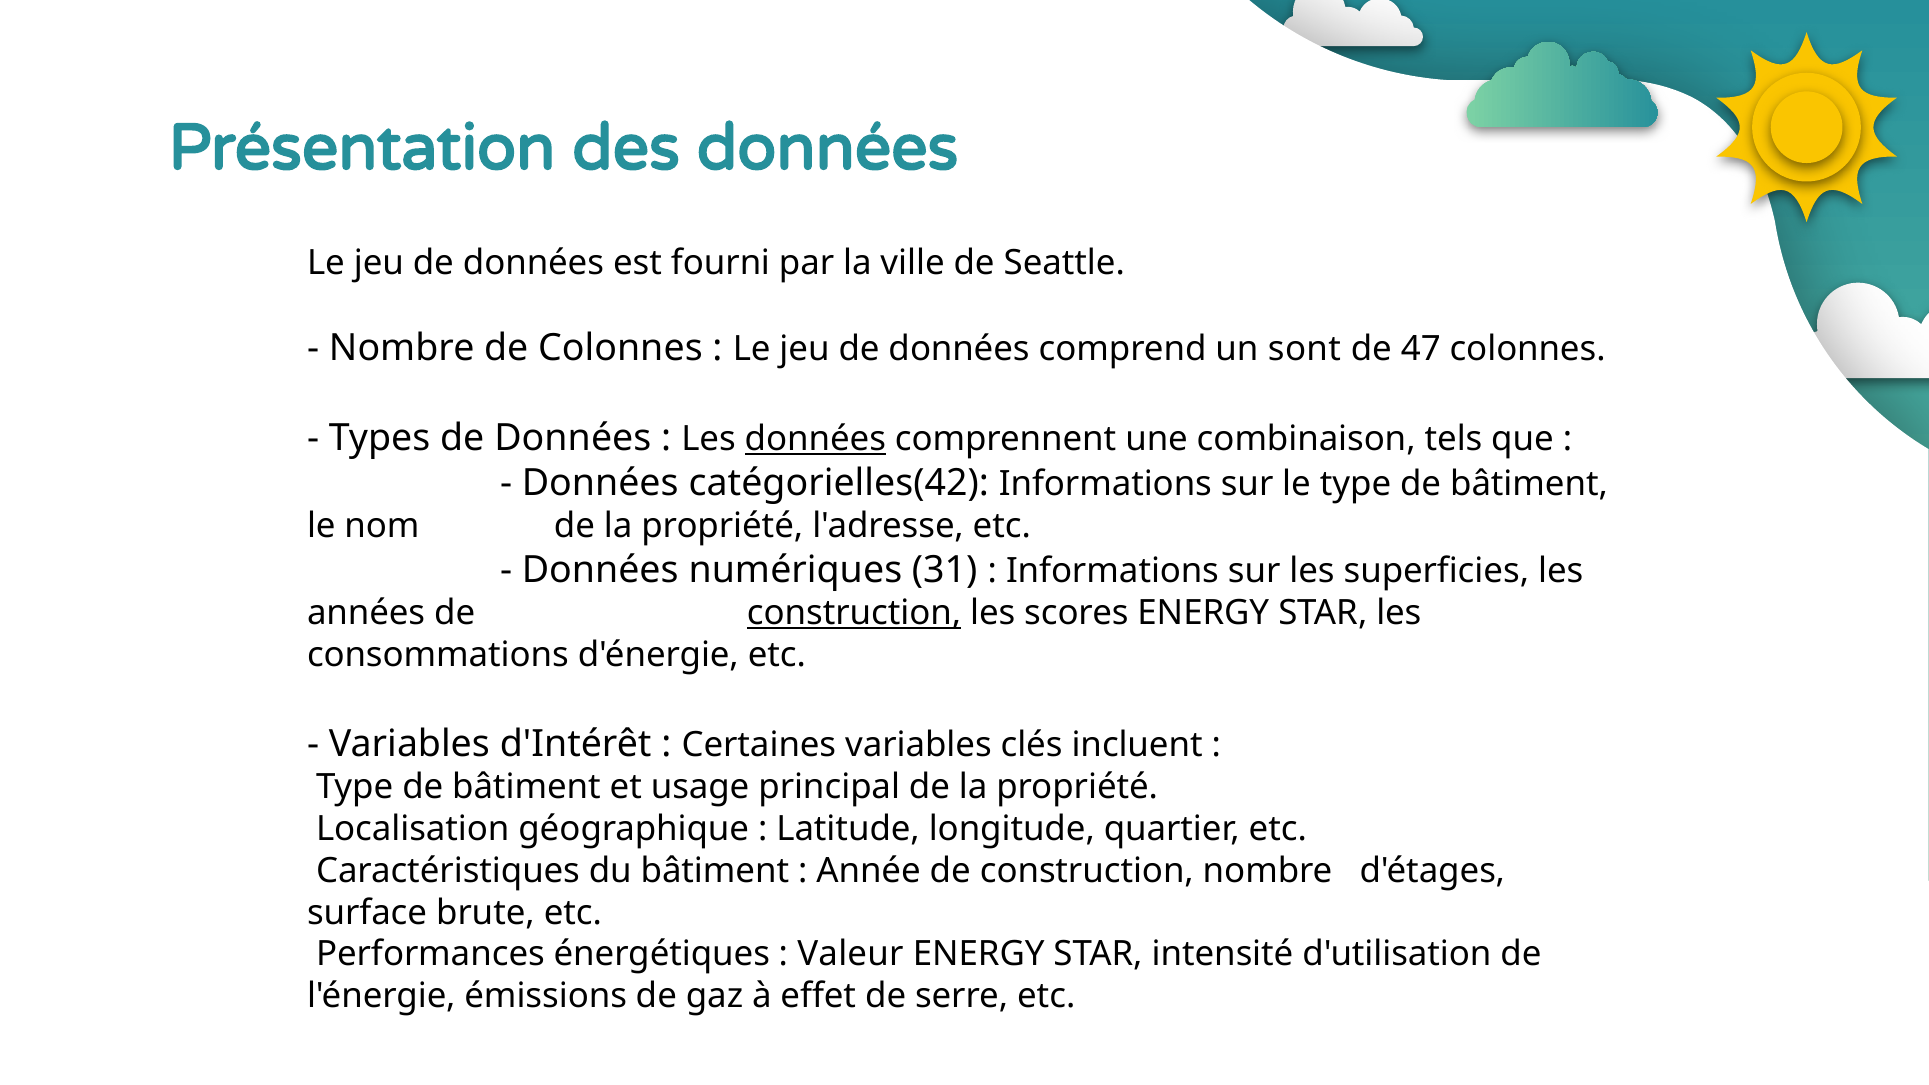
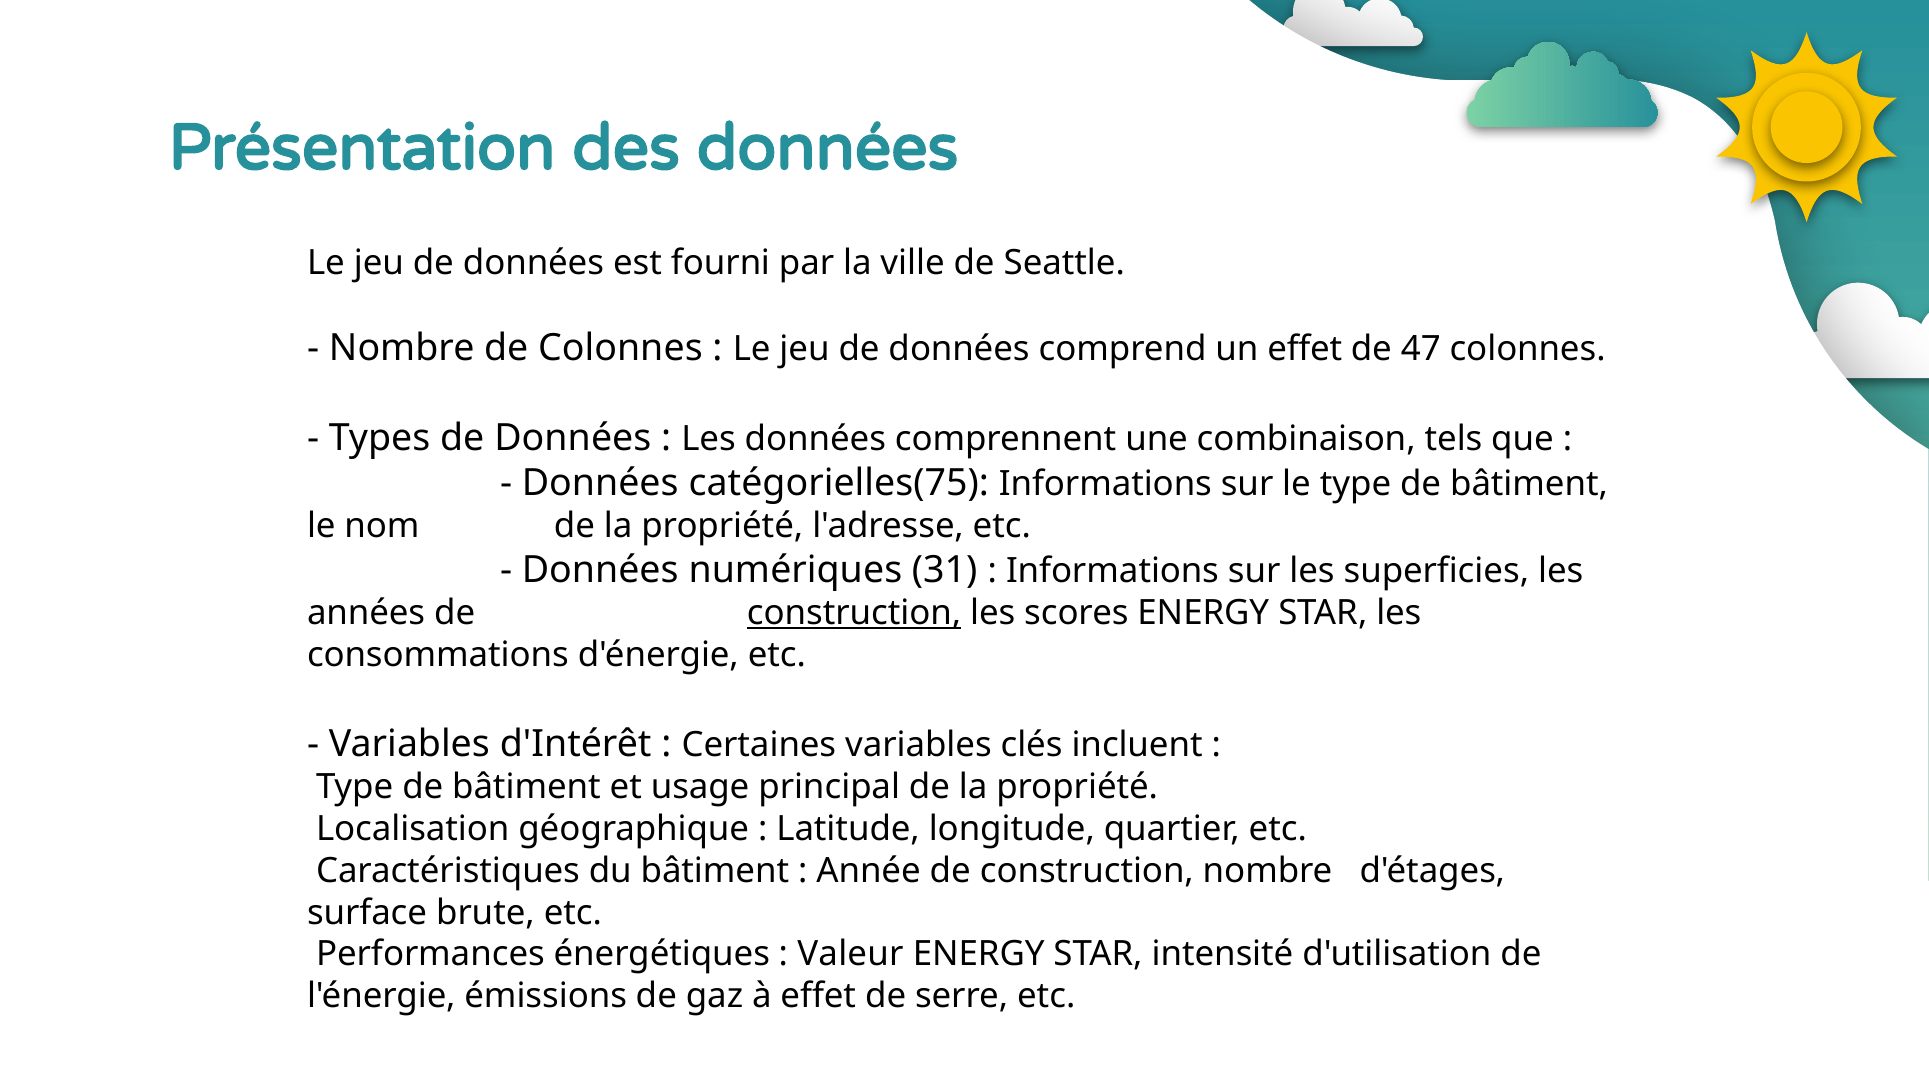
un sont: sont -> effet
données at (815, 439) underline: present -> none
catégorielles(42: catégorielles(42 -> catégorielles(75
